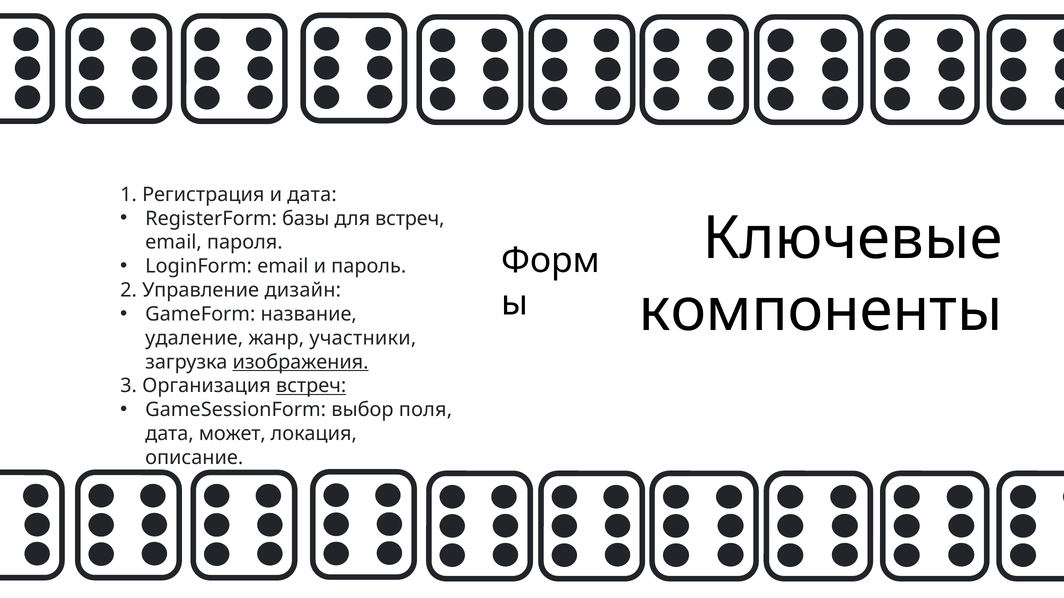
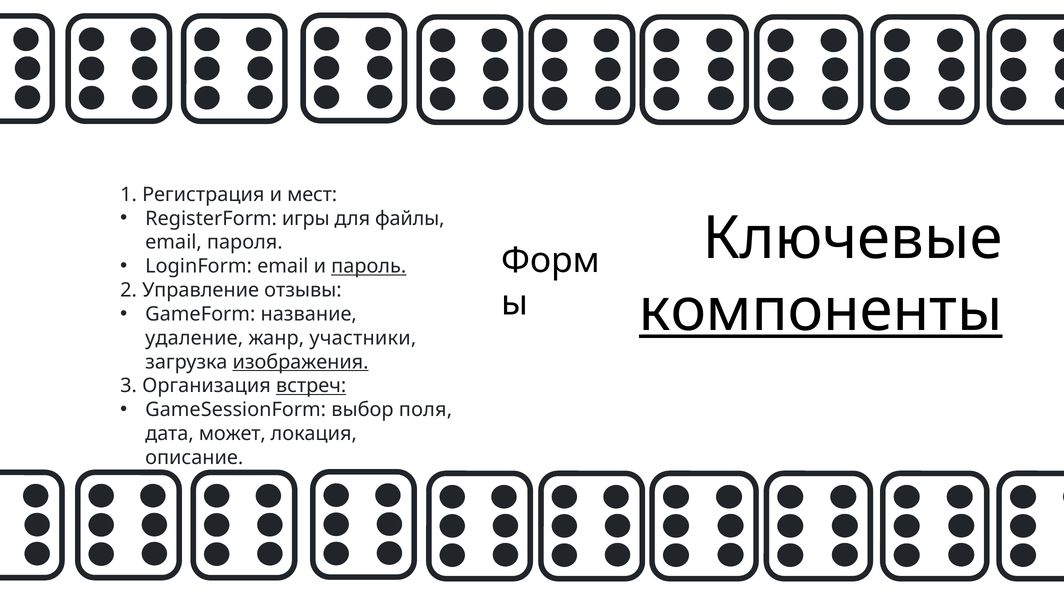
и дата: дата -> мест
базы: базы -> игры
для встреч: встреч -> файлы
пароль underline: none -> present
дизайн: дизайн -> отзывы
компоненты underline: none -> present
